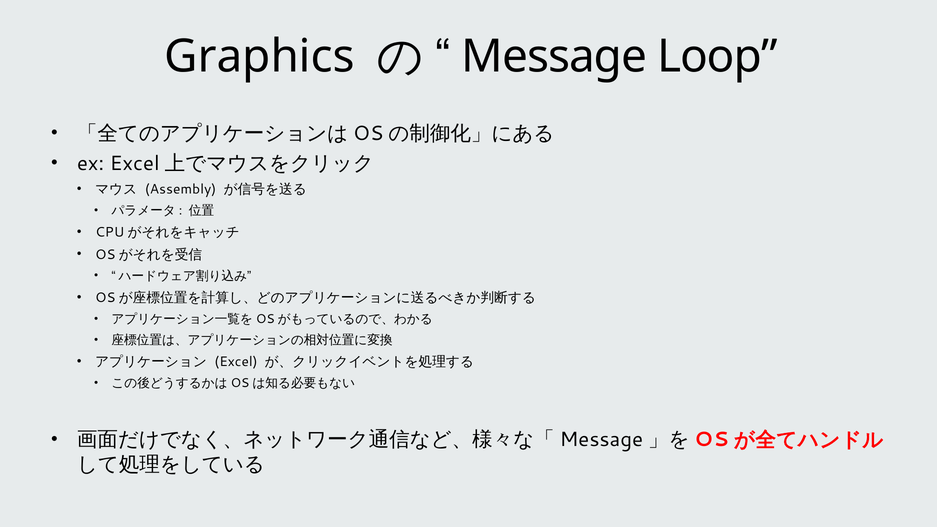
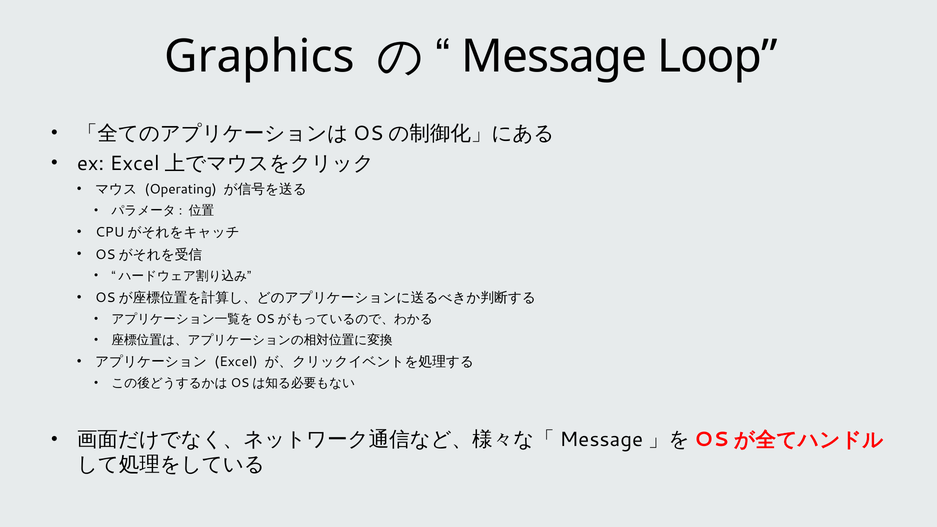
Assembly: Assembly -> Operating
